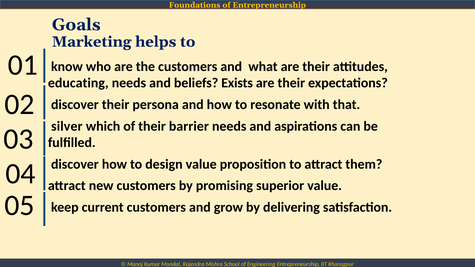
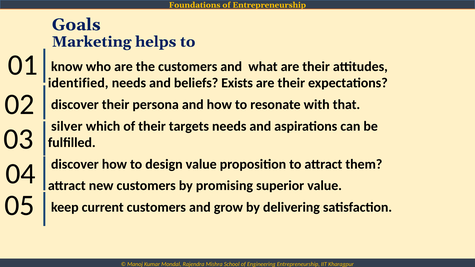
educating: educating -> identified
barrier: barrier -> targets
